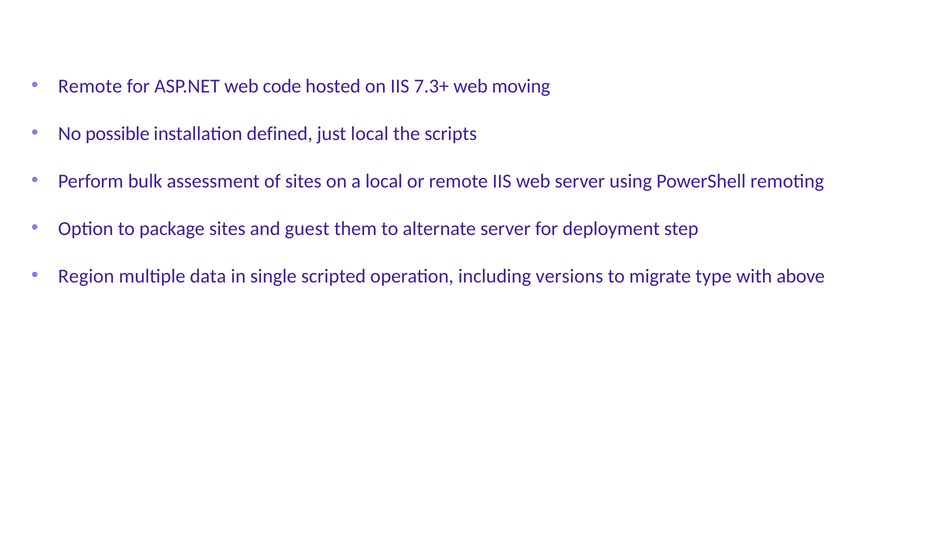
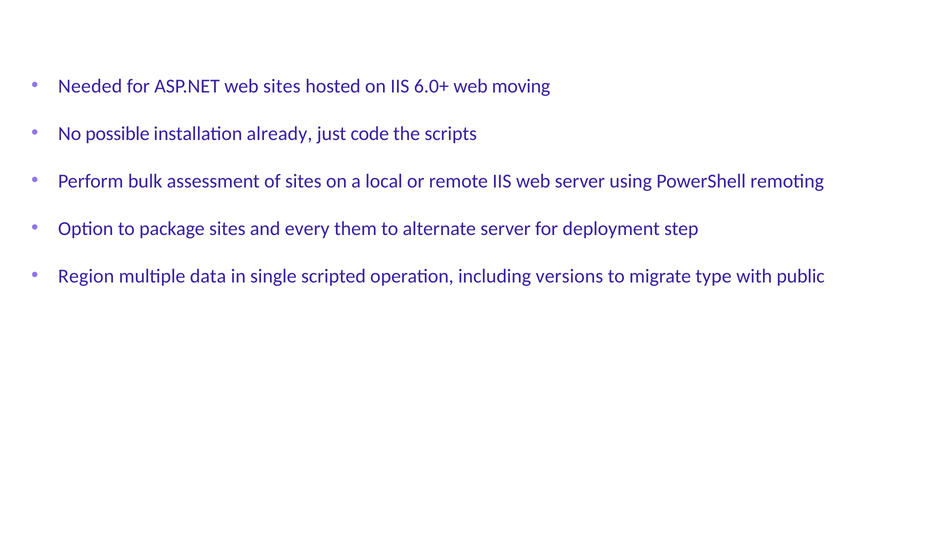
Remote at (90, 86): Remote -> Needed
web code: code -> sites
7.3+: 7.3+ -> 6.0+
defined: defined -> already
just local: local -> code
guest: guest -> every
above: above -> public
